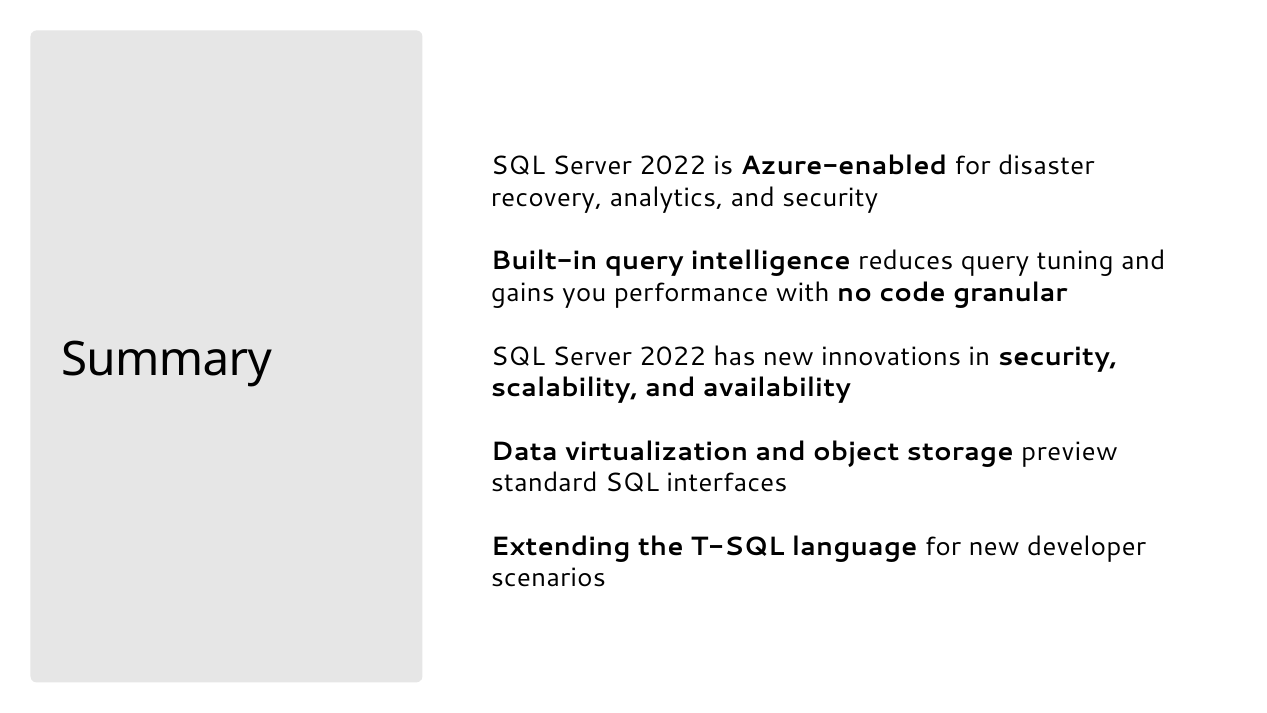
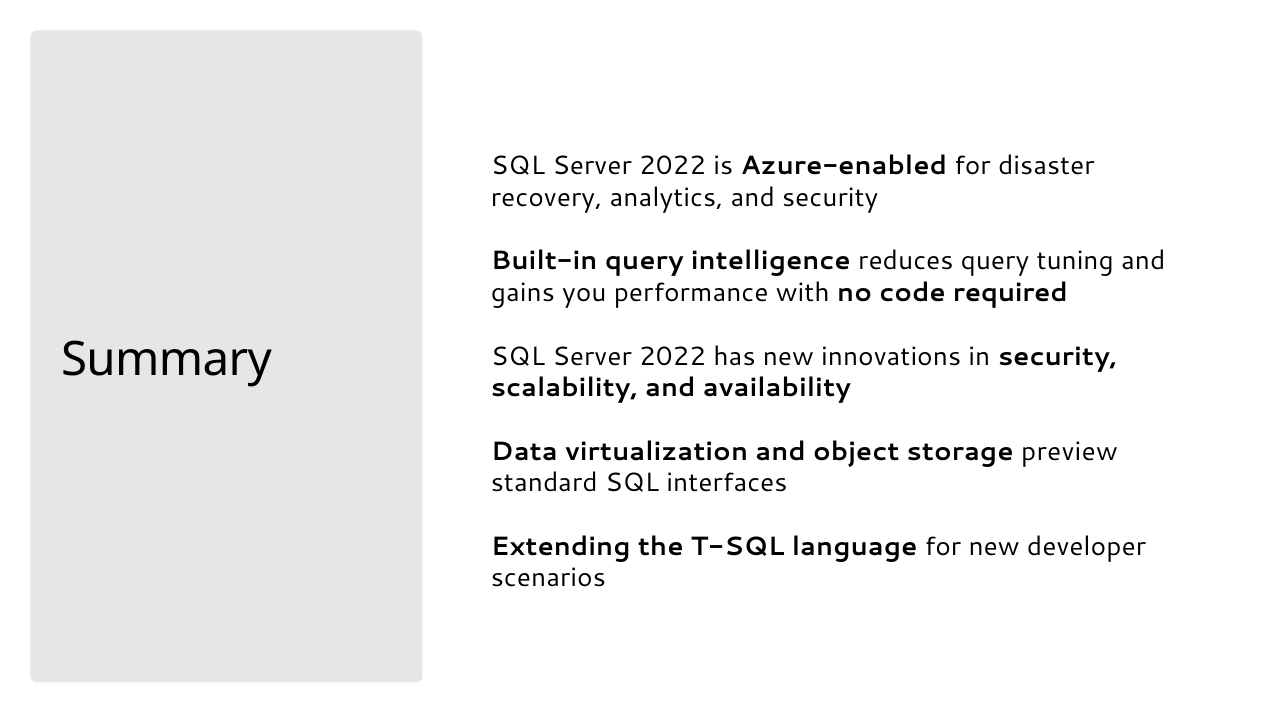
granular: granular -> required
